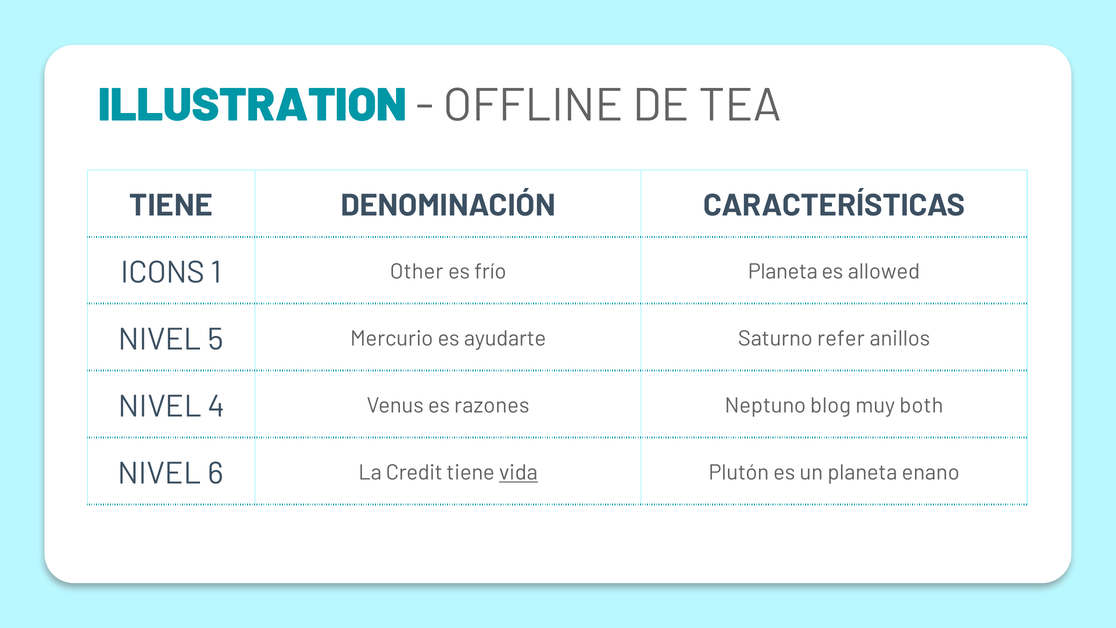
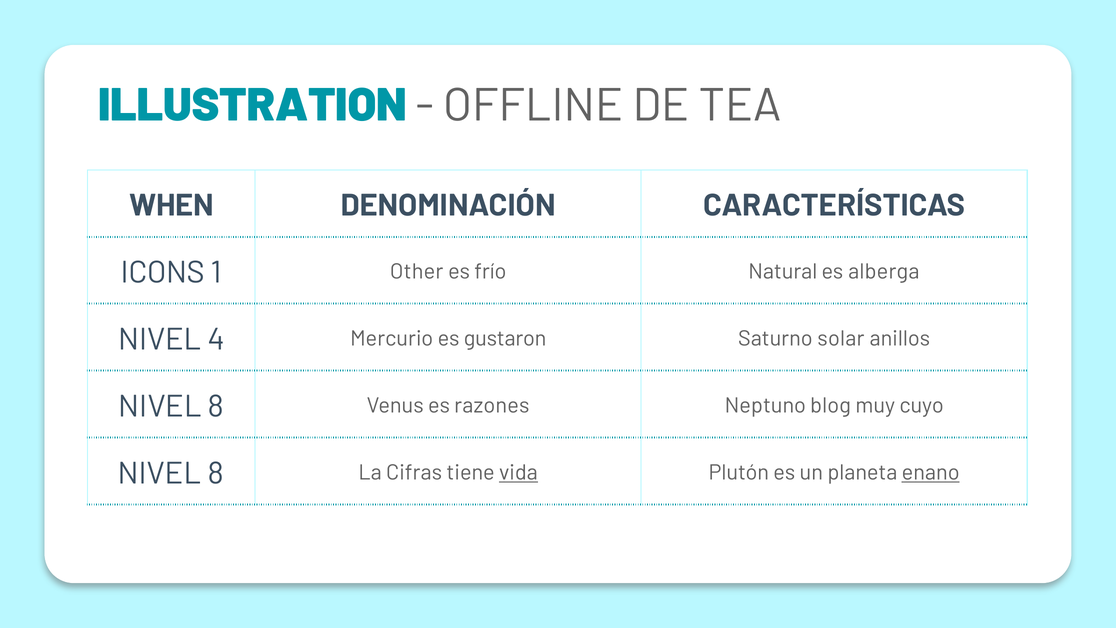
TIENE at (171, 205): TIENE -> WHEN
frío Planeta: Planeta -> Natural
allowed: allowed -> alberga
5: 5 -> 4
ayudarte: ayudarte -> gustaron
refer: refer -> solar
4 at (216, 406): 4 -> 8
both: both -> cuyo
6 at (216, 473): 6 -> 8
Credit: Credit -> Cifras
enano underline: none -> present
